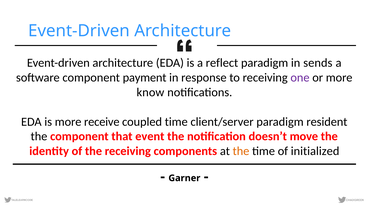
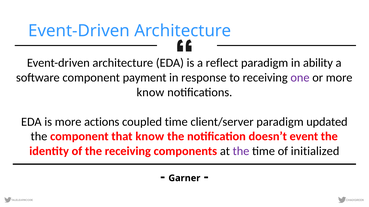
sends: sends -> ability
receive: receive -> actions
resident: resident -> updated
that event: event -> know
move: move -> event
the at (241, 152) colour: orange -> purple
